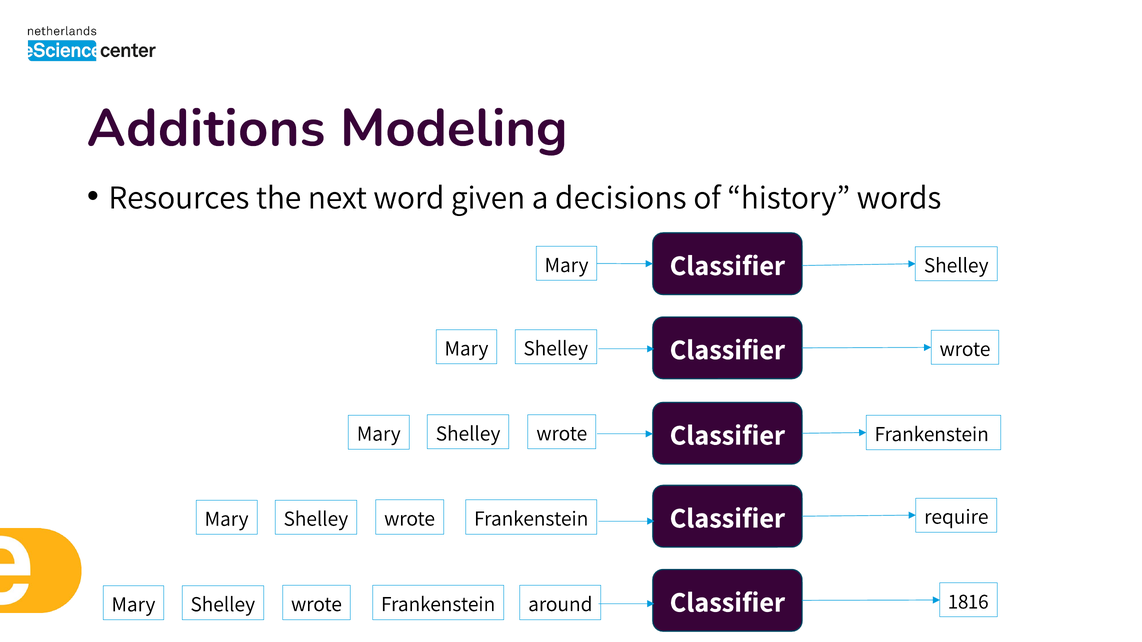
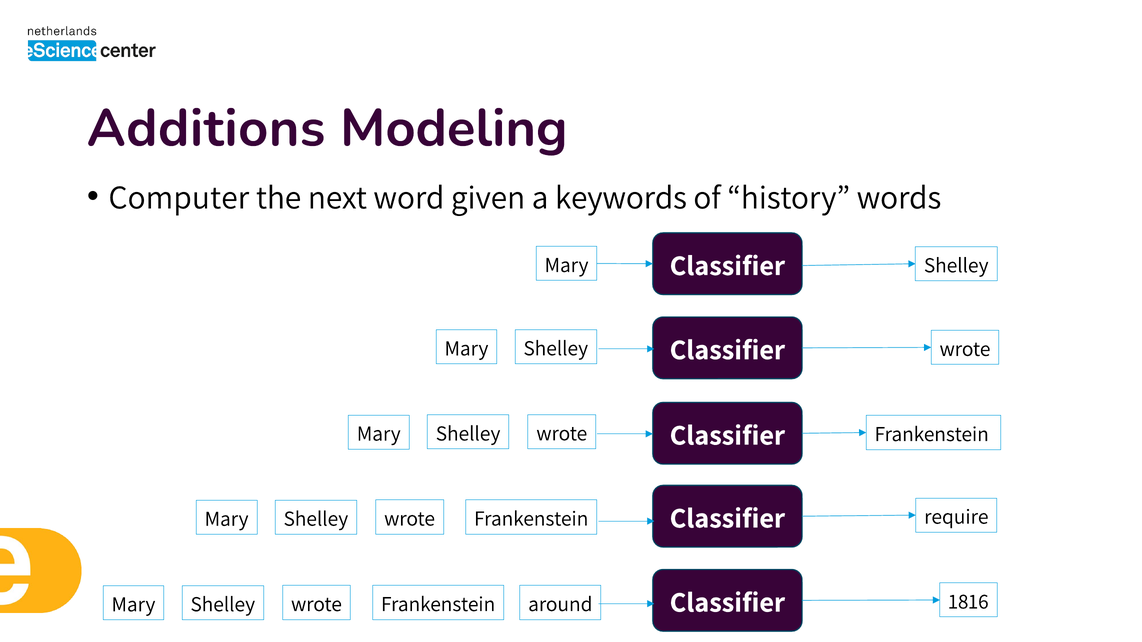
Resources: Resources -> Computer
decisions: decisions -> keywords
